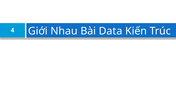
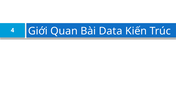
Nhau: Nhau -> Quan
